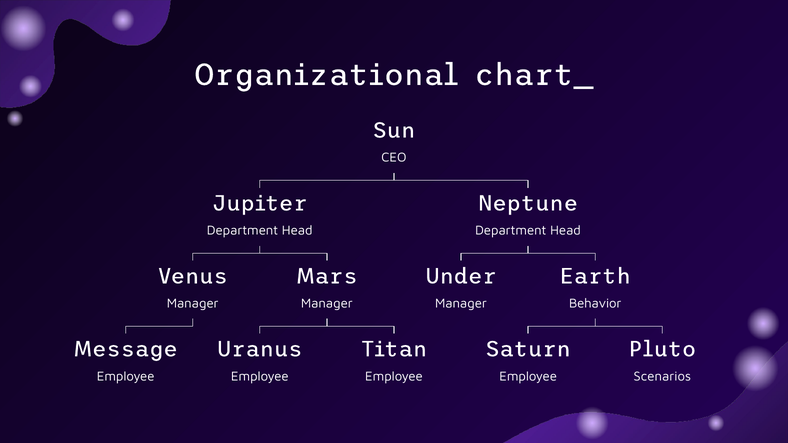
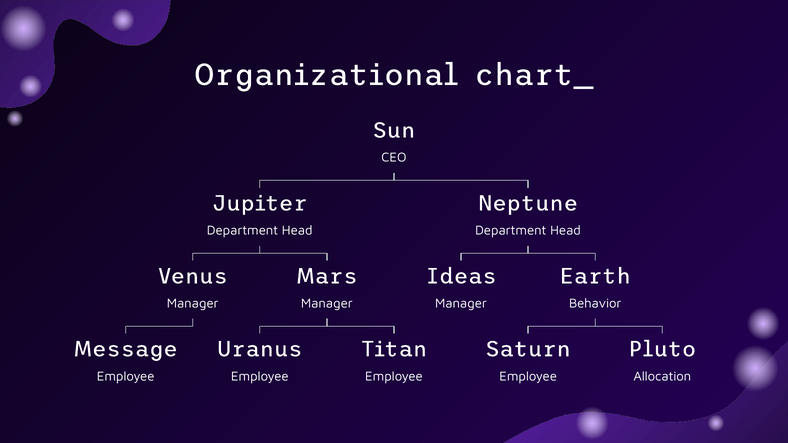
Under: Under -> Ideas
Scenarios: Scenarios -> Allocation
